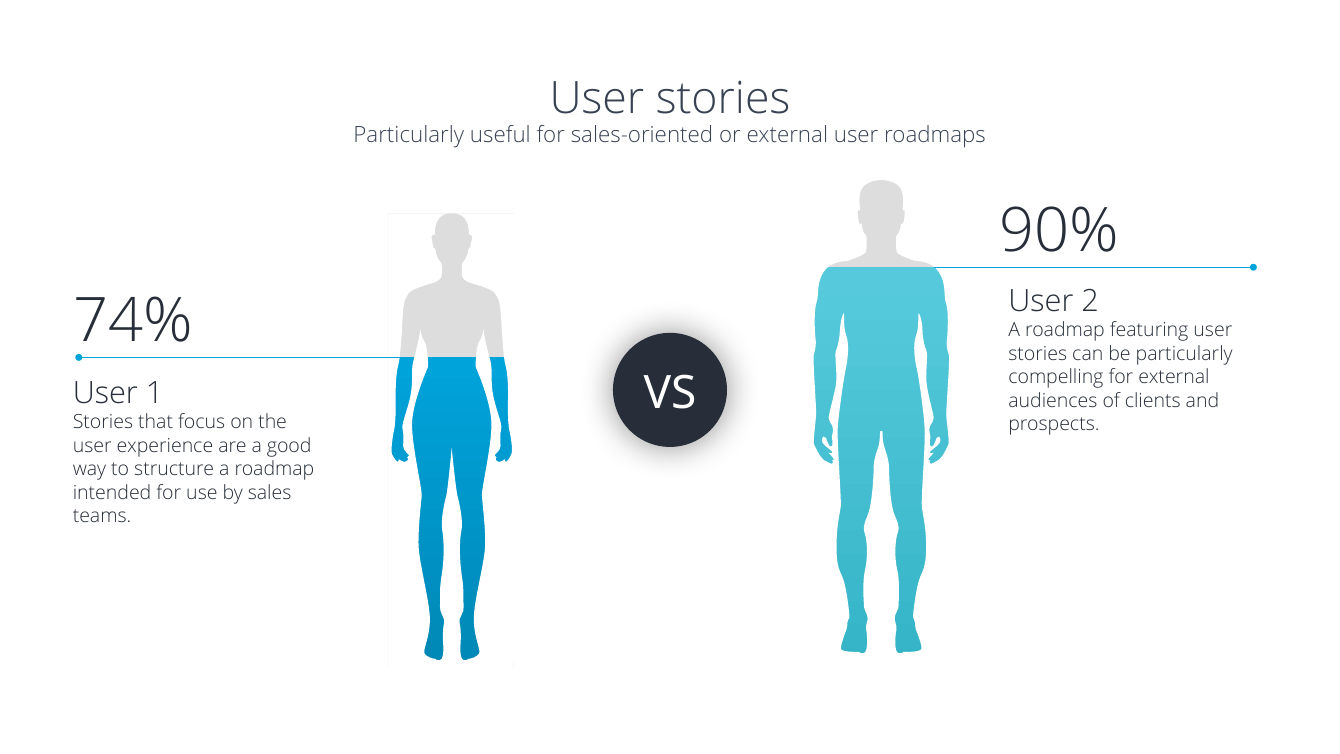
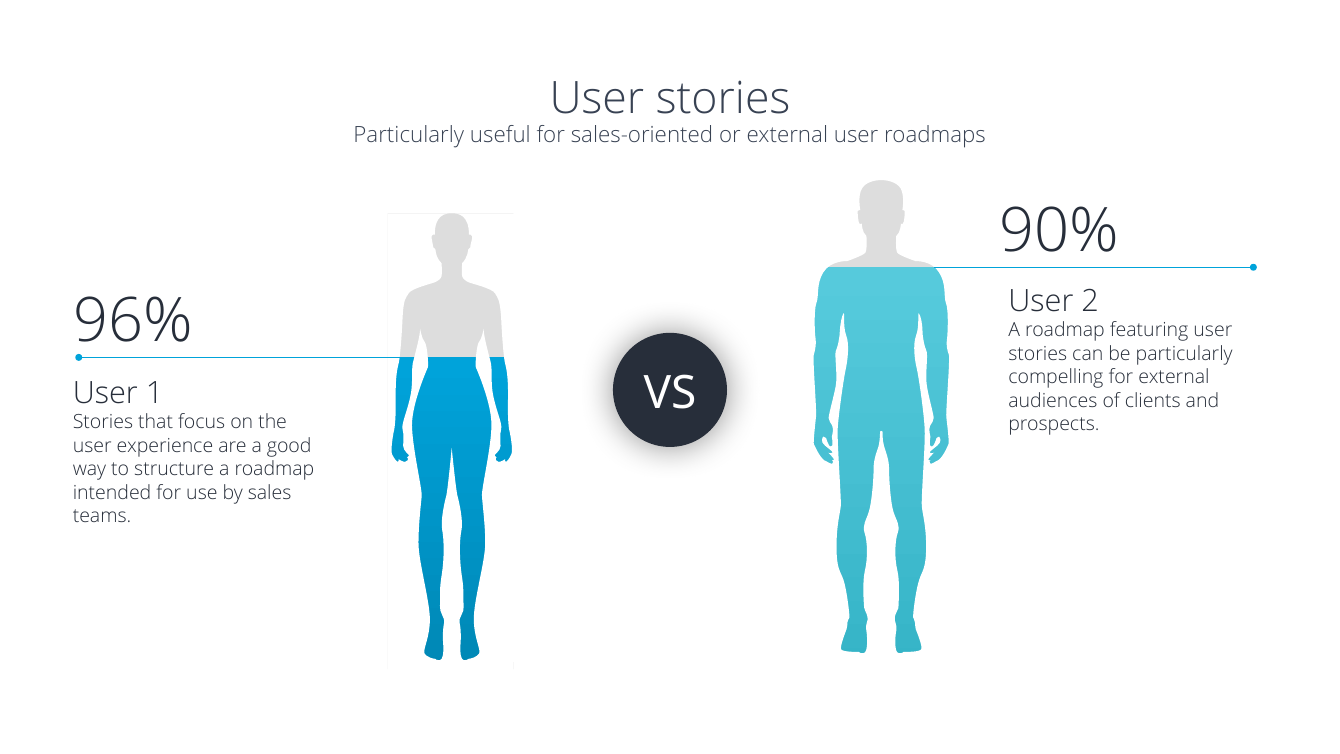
74%: 74% -> 96%
